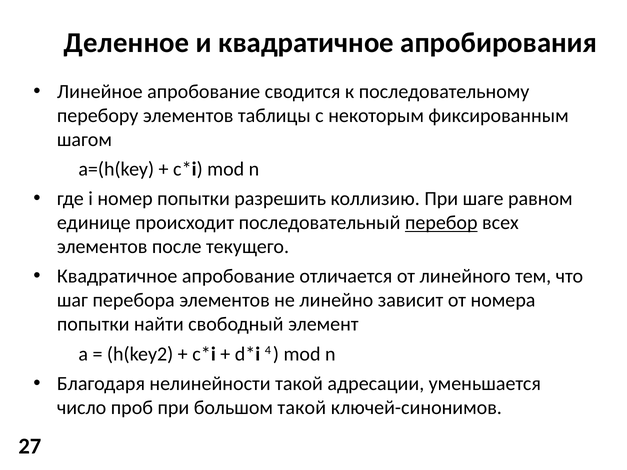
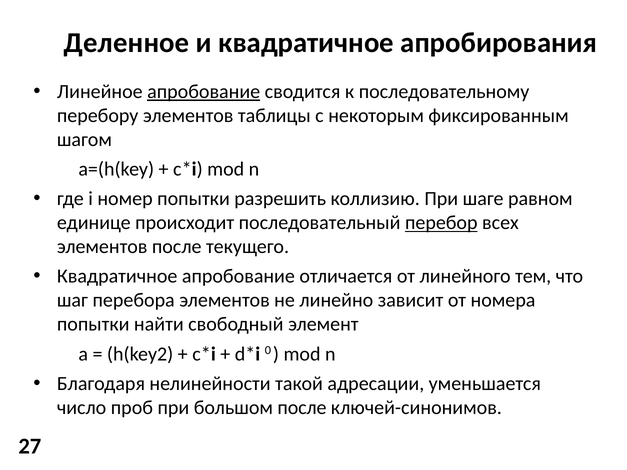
апробование at (204, 92) underline: none -> present
4: 4 -> 0
большом такой: такой -> после
